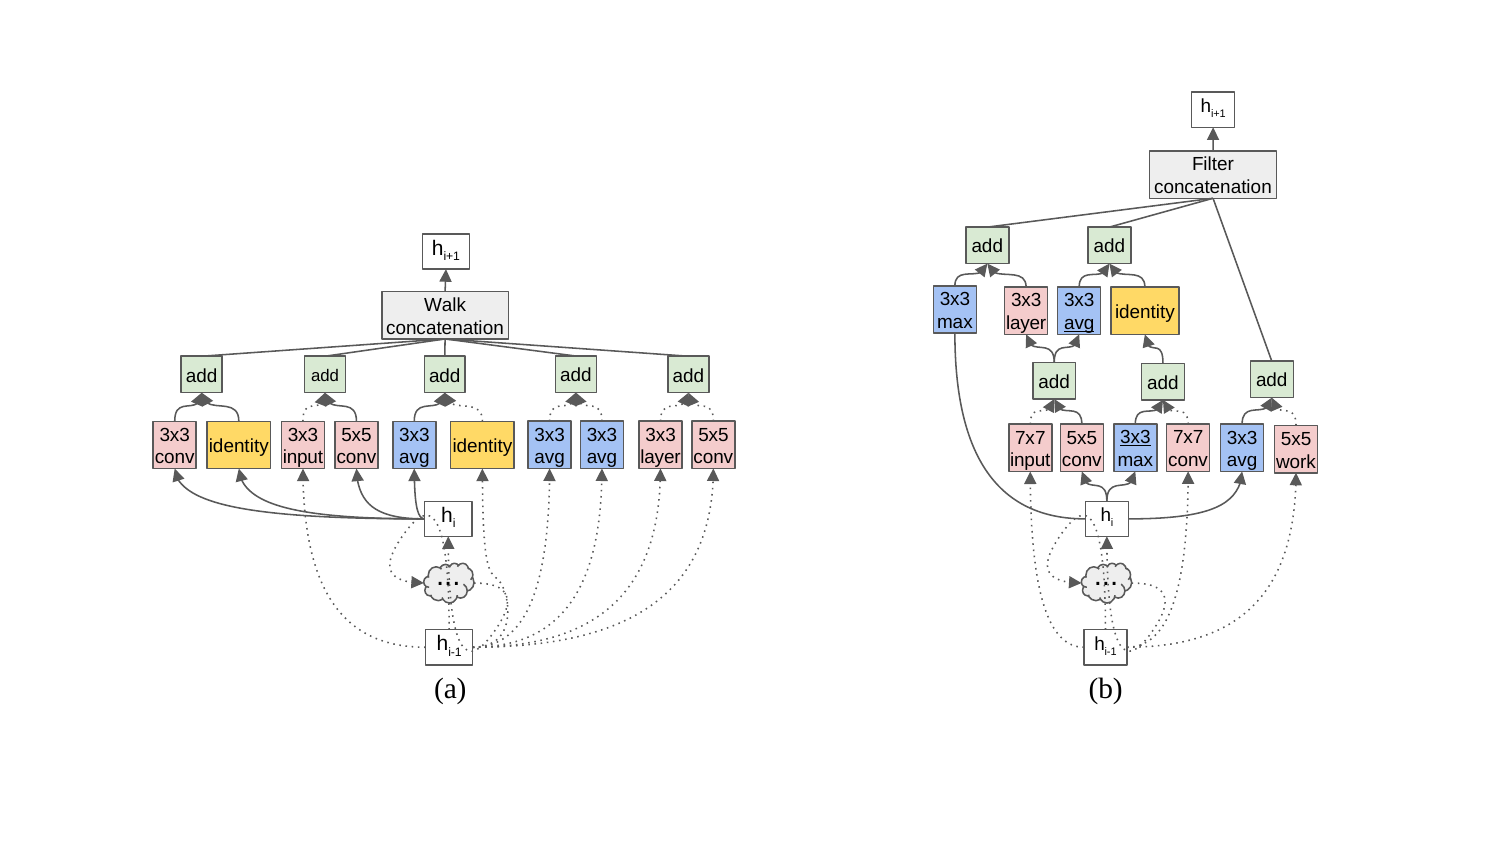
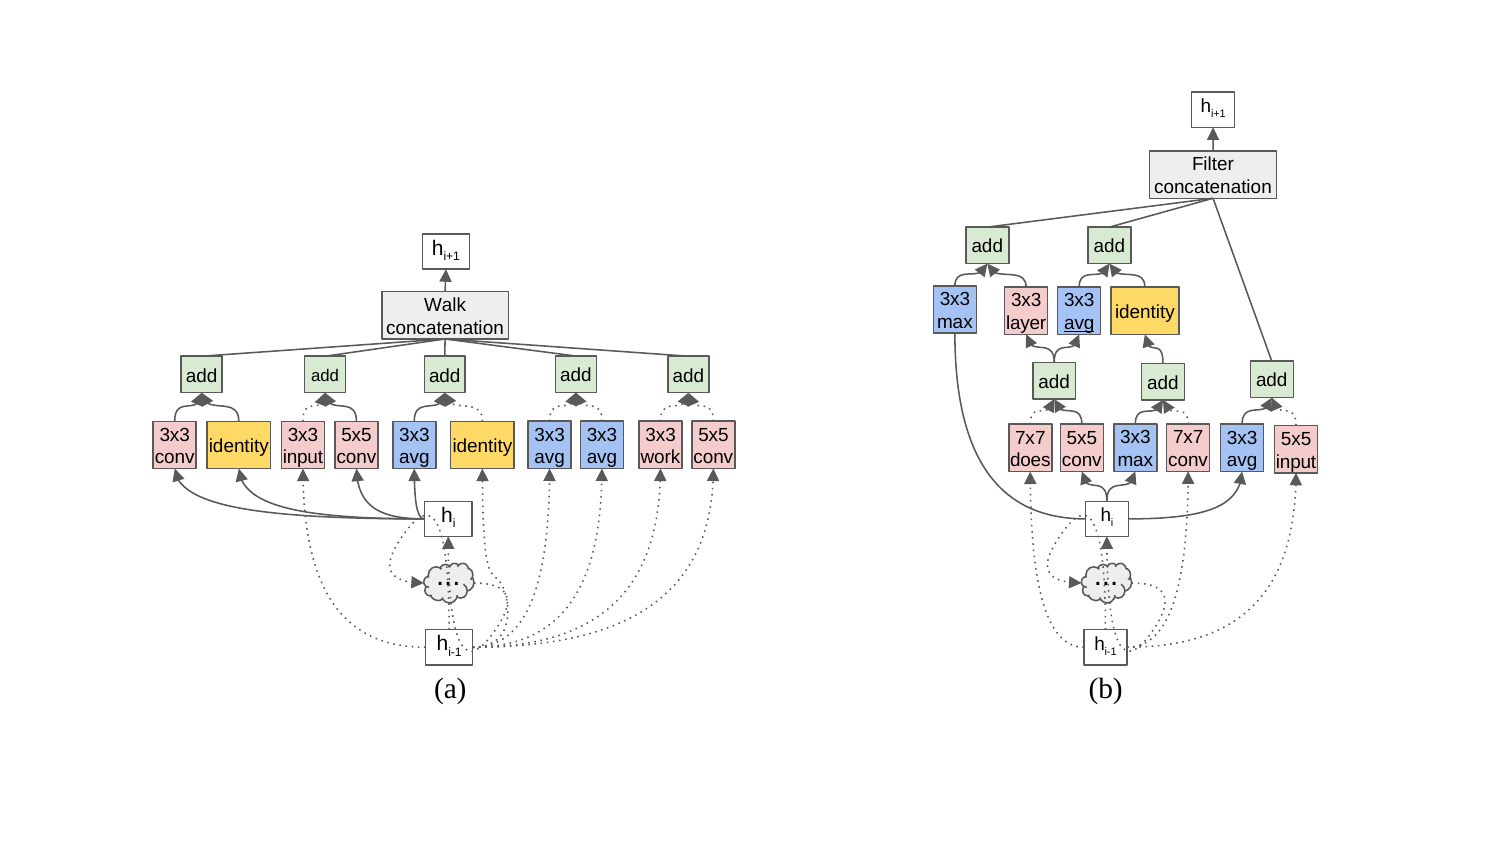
3x3 at (1135, 437) underline: present -> none
layer at (661, 457): layer -> work
input at (1030, 460): input -> does
work at (1296, 462): work -> input
